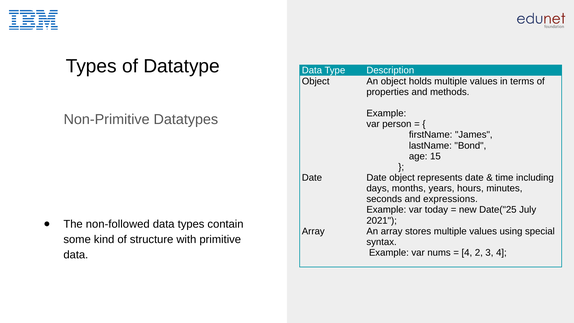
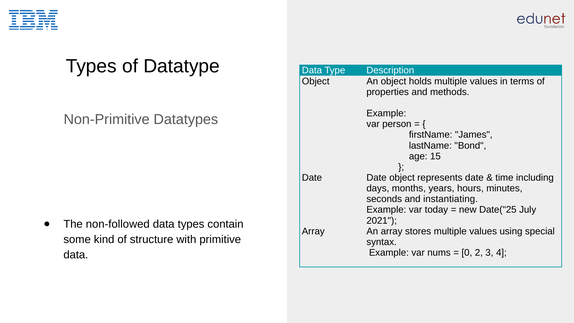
expressions: expressions -> instantiating
4 at (467, 253): 4 -> 0
